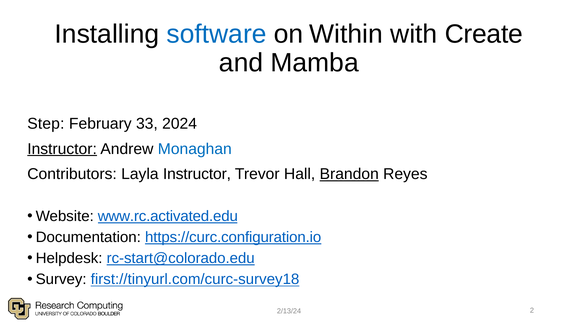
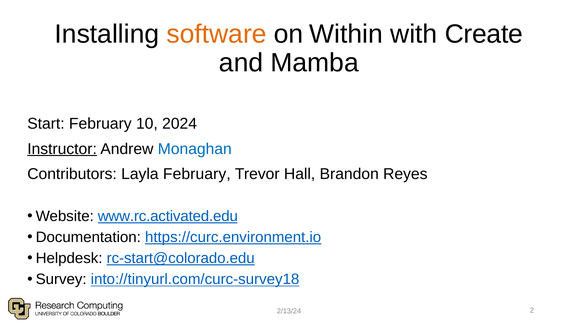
software colour: blue -> orange
Step: Step -> Start
33: 33 -> 10
Layla Instructor: Instructor -> February
Brandon underline: present -> none
https://curc.configuration.io: https://curc.configuration.io -> https://curc.environment.io
first://tinyurl.com/curc-survey18: first://tinyurl.com/curc-survey18 -> into://tinyurl.com/curc-survey18
